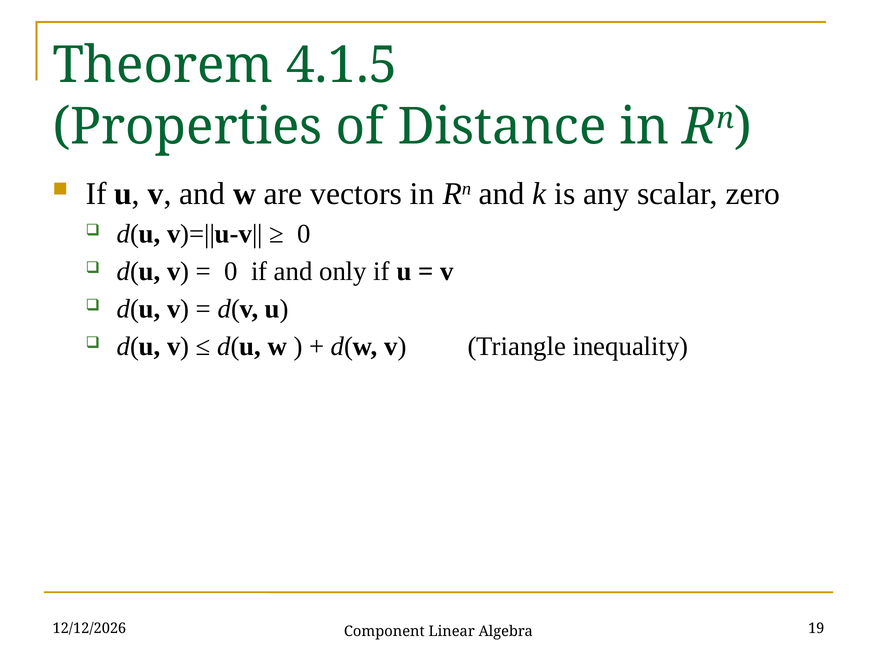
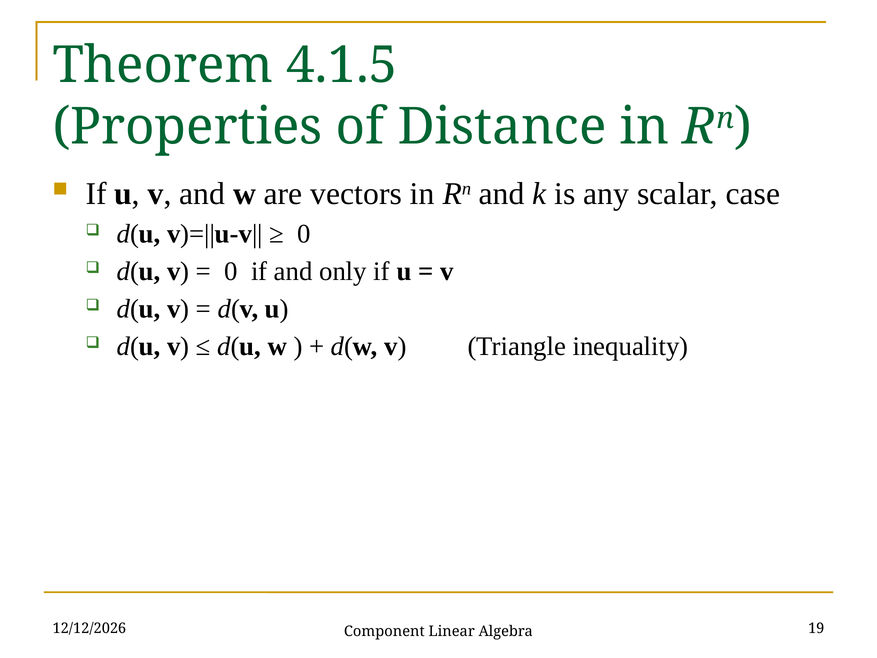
zero: zero -> case
